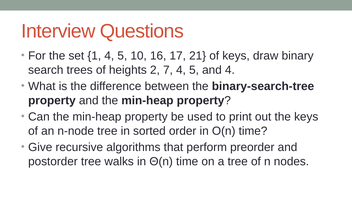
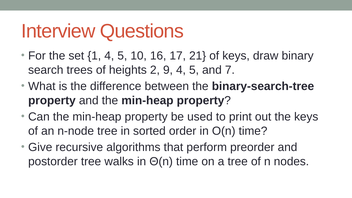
7: 7 -> 9
and 4: 4 -> 7
